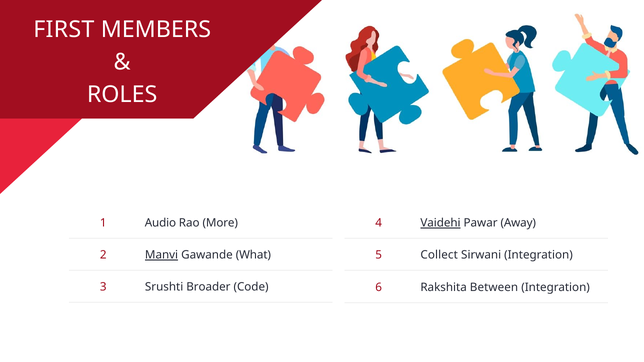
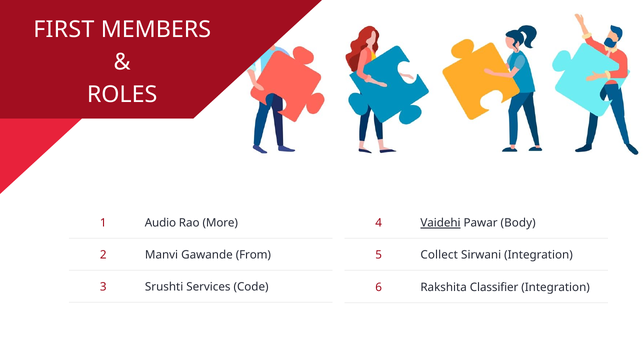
Away: Away -> Body
Manvi underline: present -> none
What: What -> From
Broader: Broader -> Services
Between: Between -> Classifier
